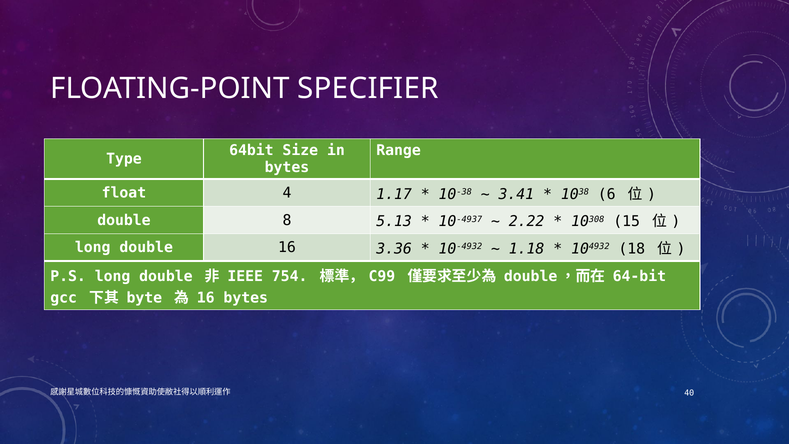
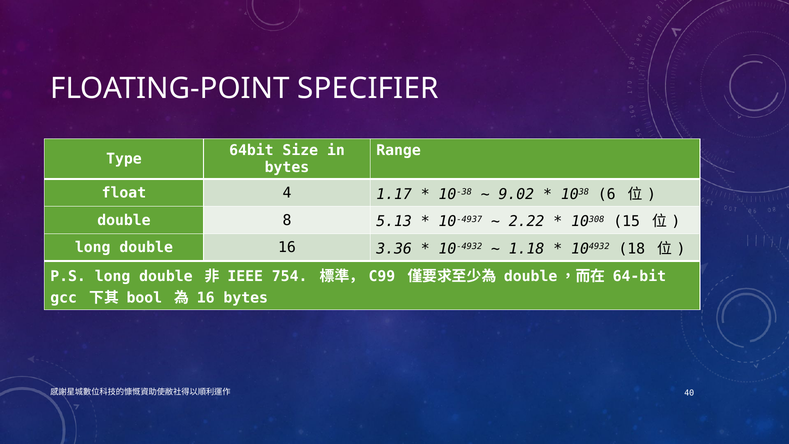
3.41: 3.41 -> 9.02
byte: byte -> bool
